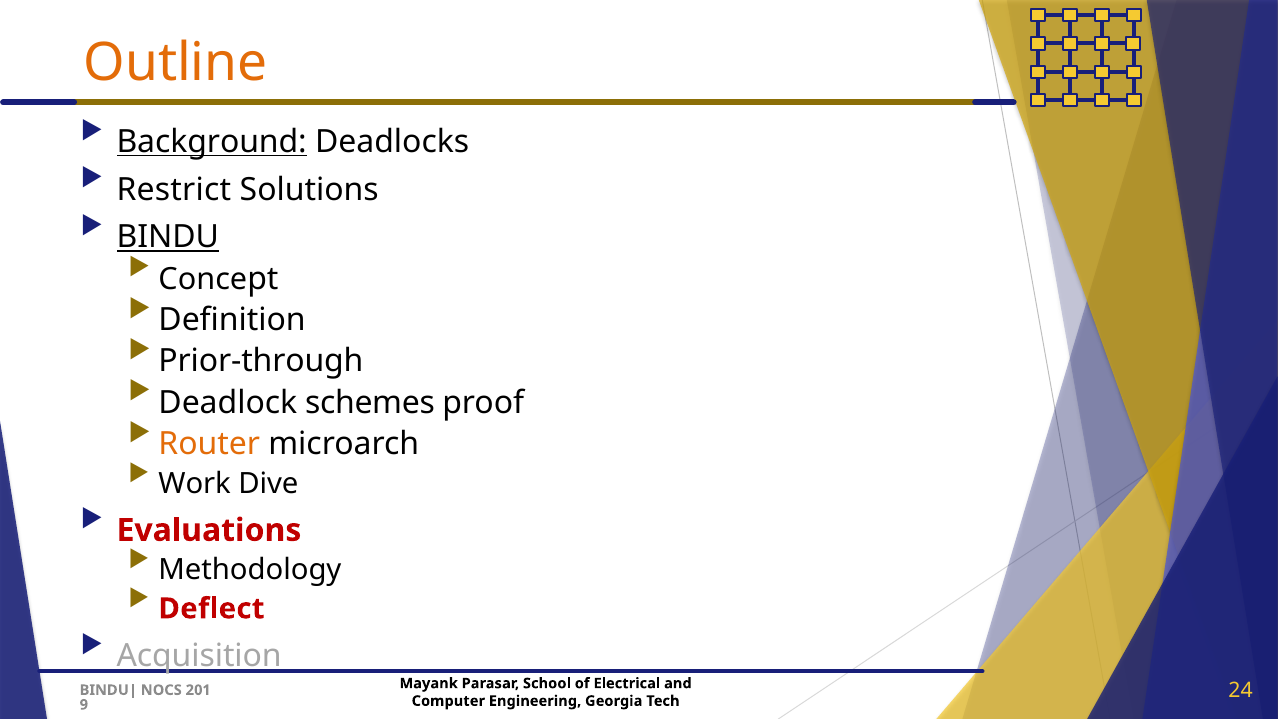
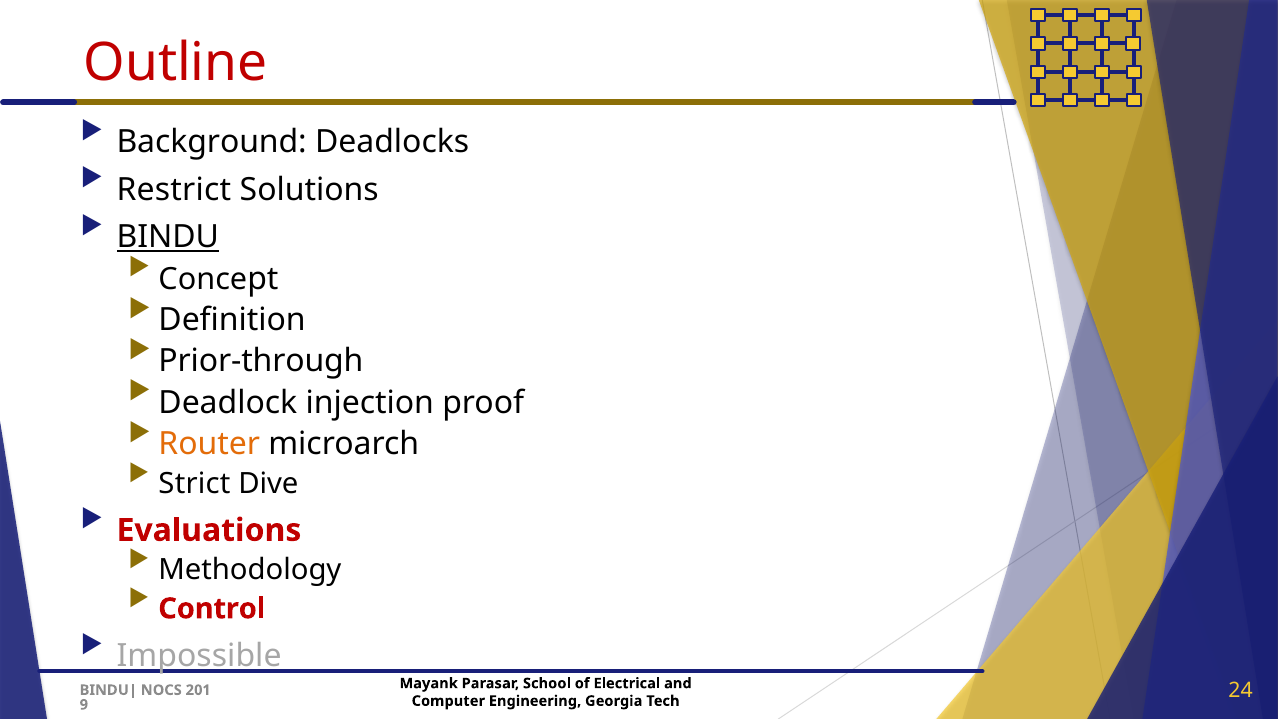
Outline colour: orange -> red
Background underline: present -> none
schemes: schemes -> injection
Work: Work -> Strict
Deflect: Deflect -> Control
Acquisition: Acquisition -> Impossible
